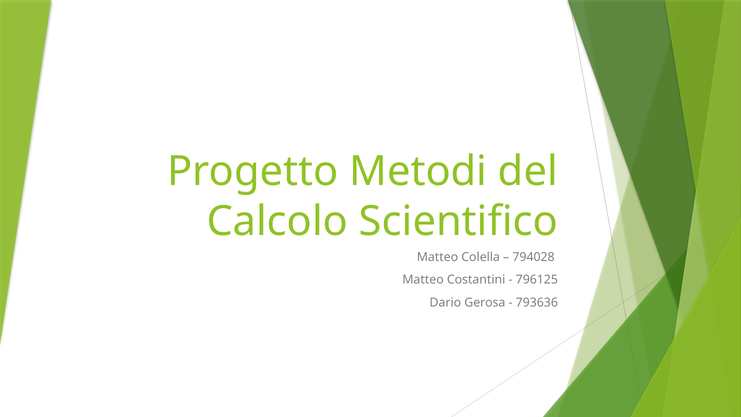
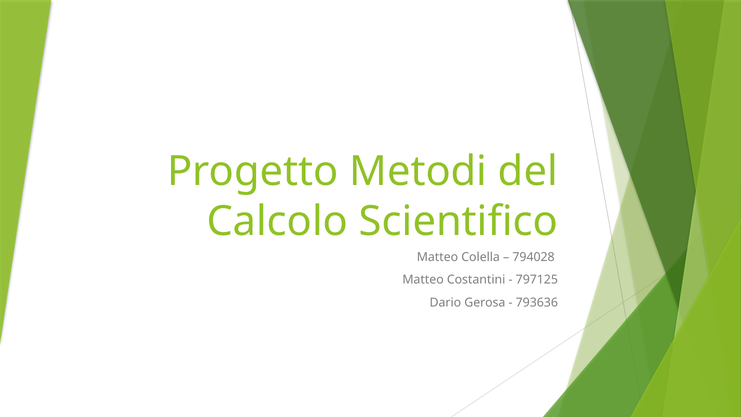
796125: 796125 -> 797125
